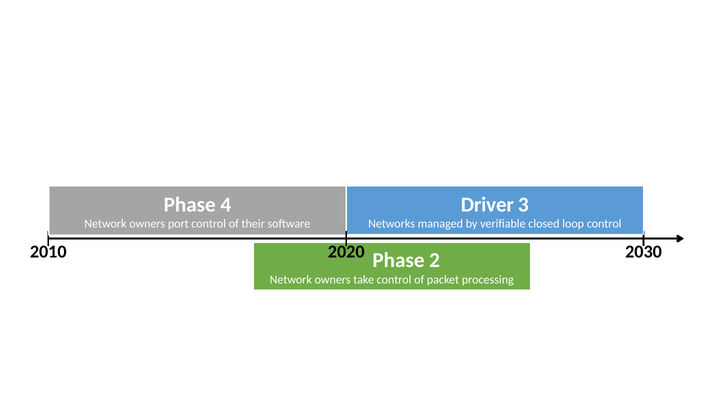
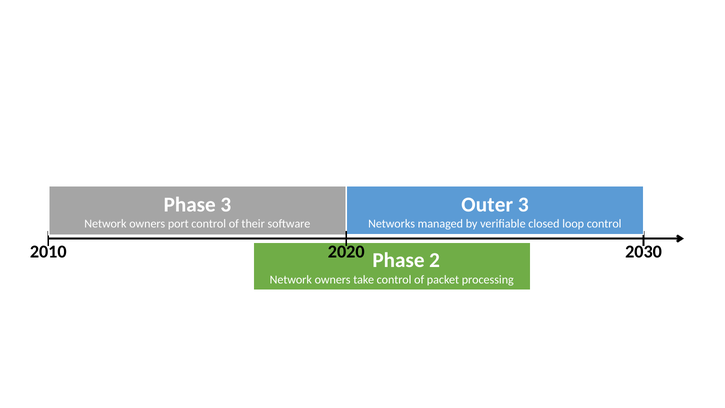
Driver: Driver -> Outer
Phase 4: 4 -> 3
